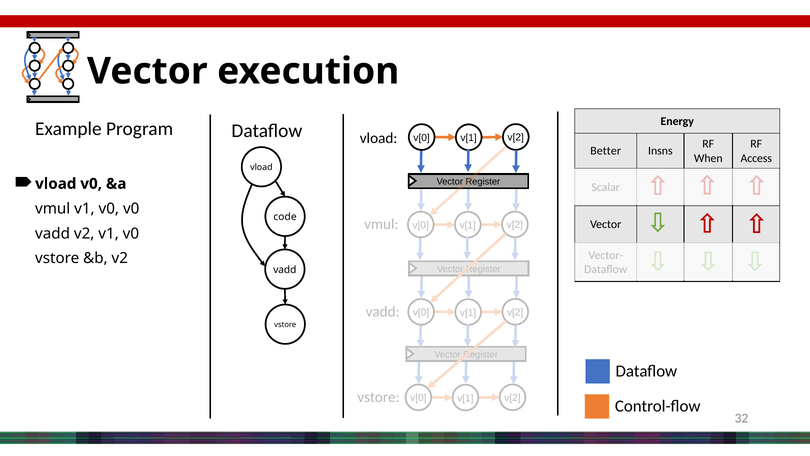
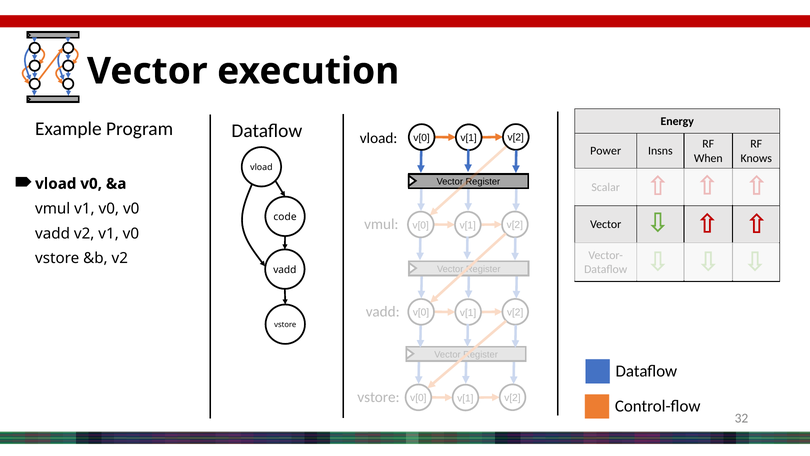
Better: Better -> Power
Access: Access -> Knows
